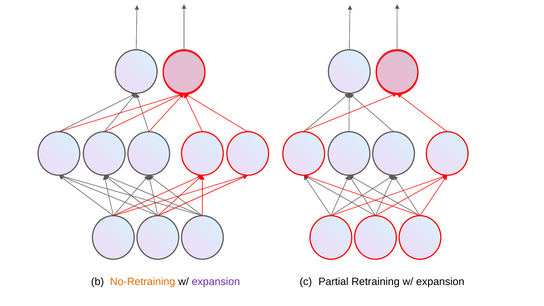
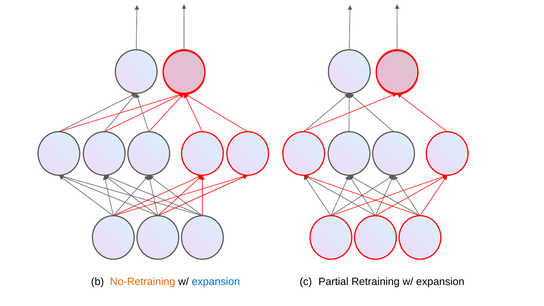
expansion at (216, 282) colour: purple -> blue
